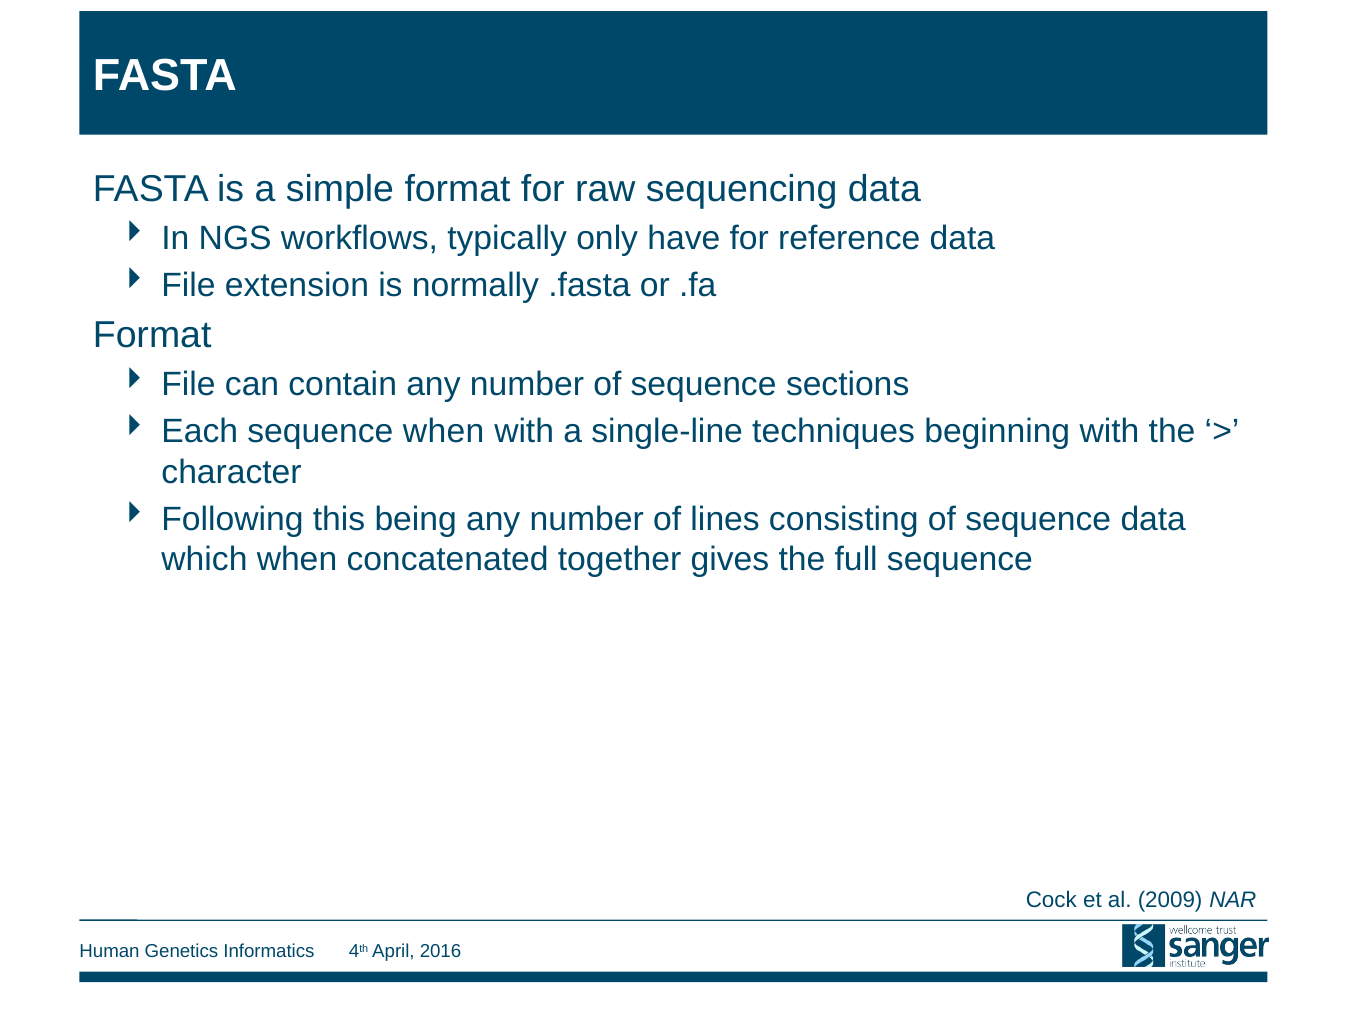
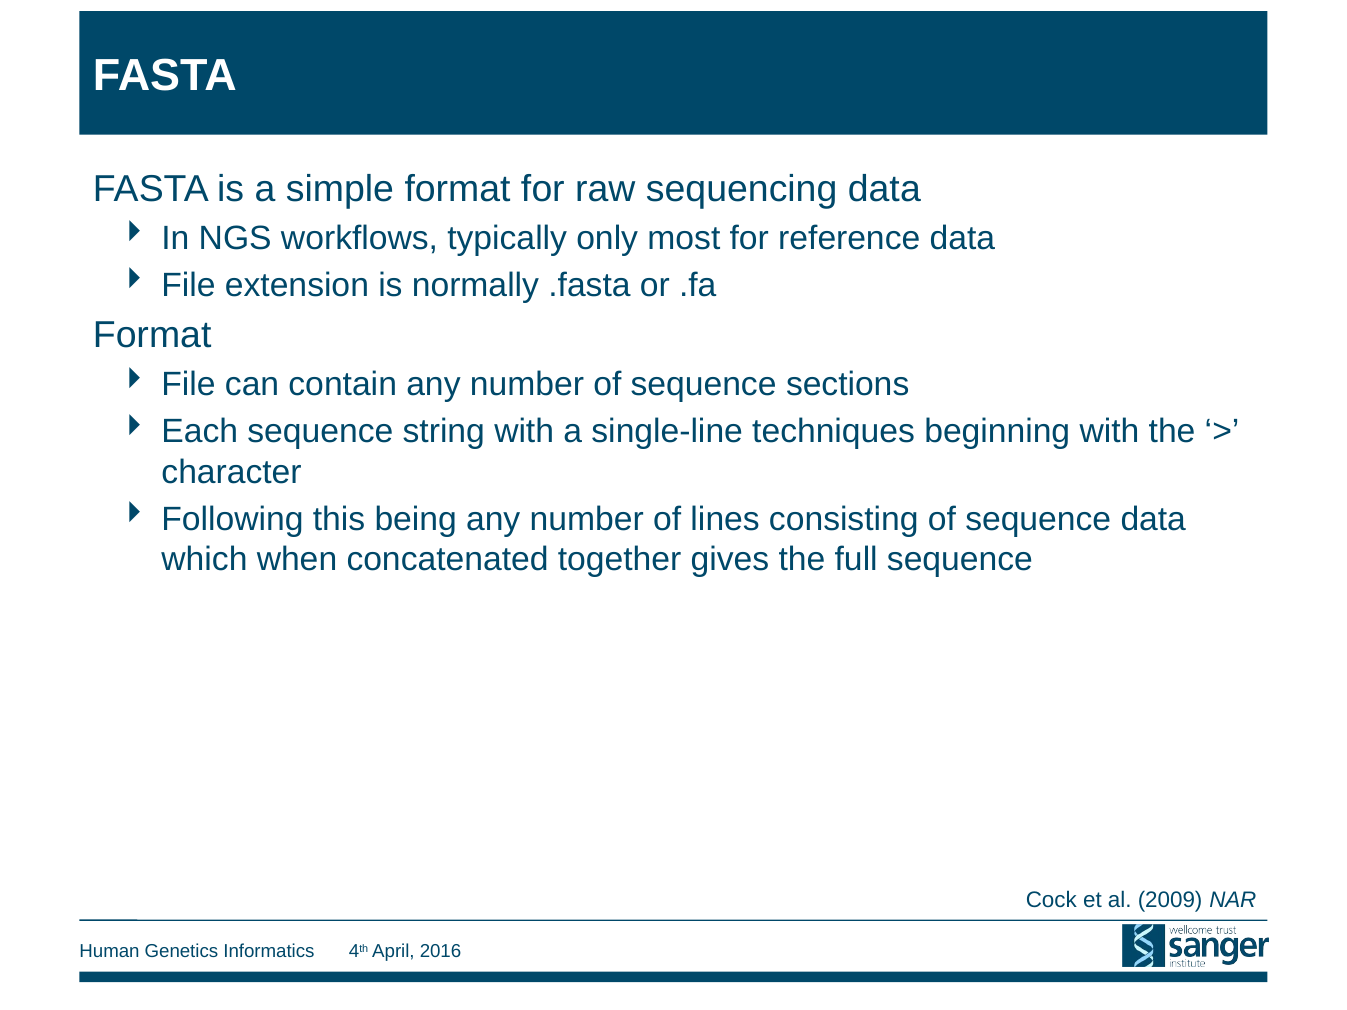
have: have -> most
sequence when: when -> string
